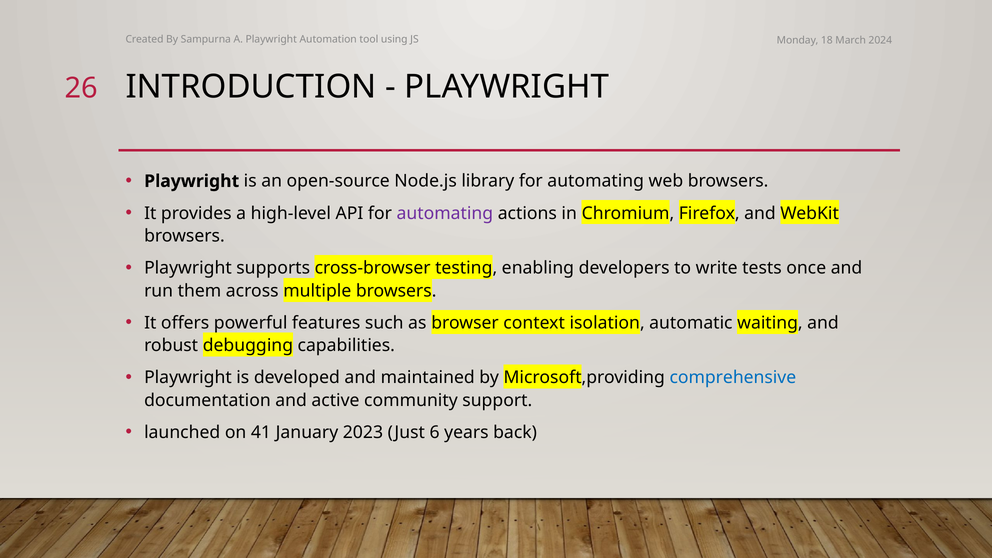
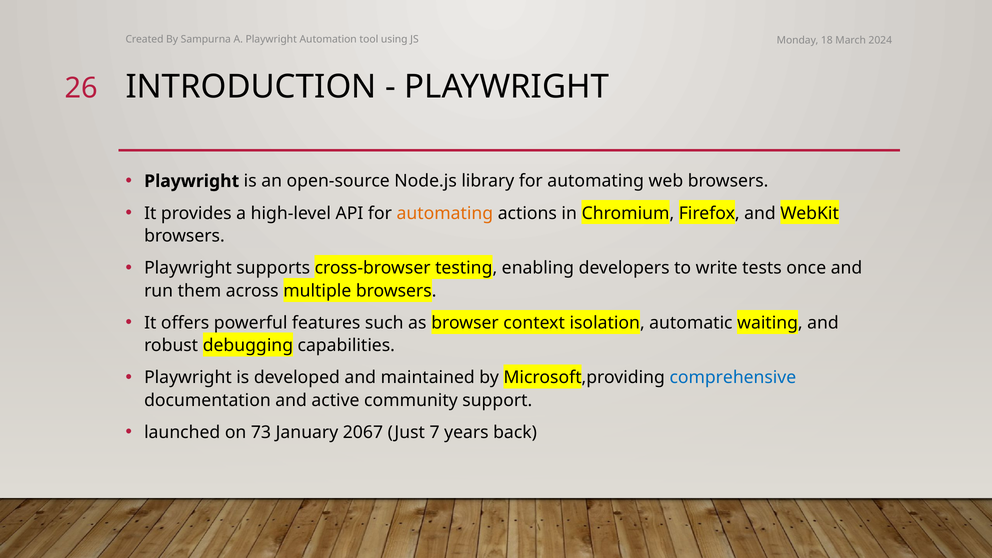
automating at (445, 213) colour: purple -> orange
41: 41 -> 73
2023: 2023 -> 2067
6: 6 -> 7
